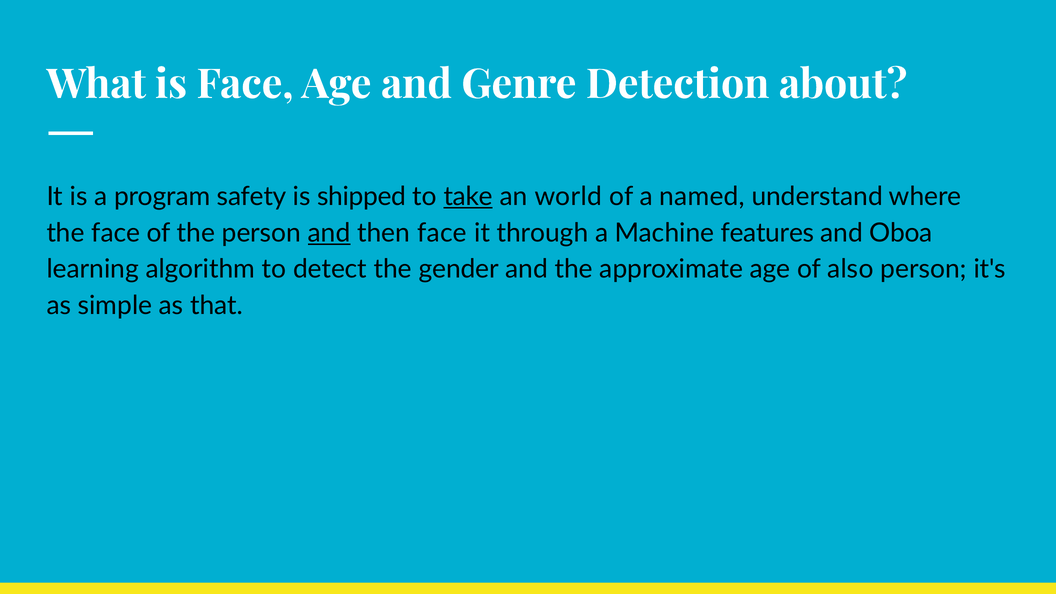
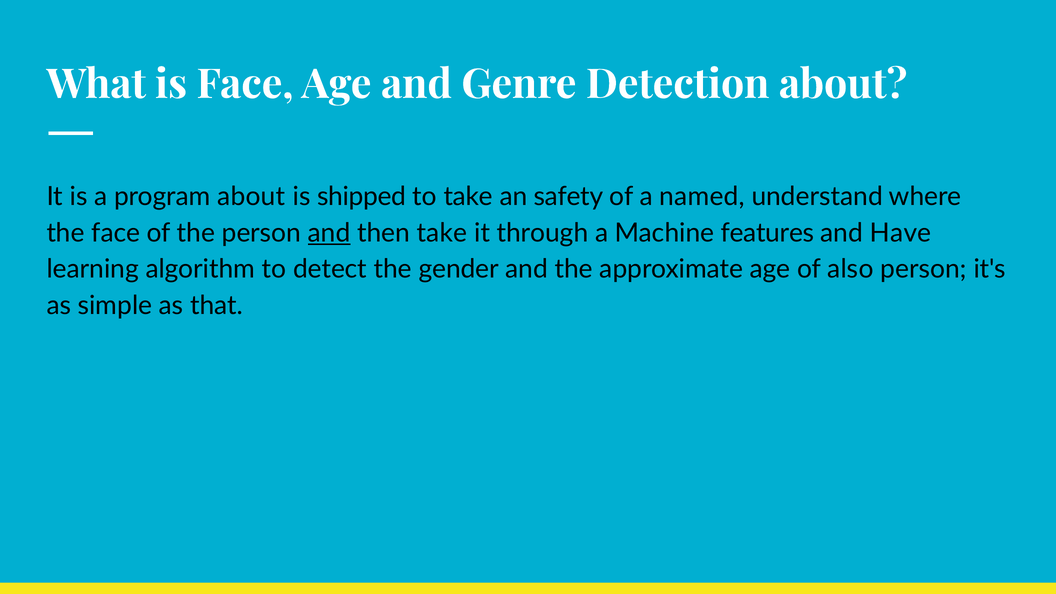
program safety: safety -> about
take at (468, 196) underline: present -> none
world: world -> safety
then face: face -> take
Oboa: Oboa -> Have
